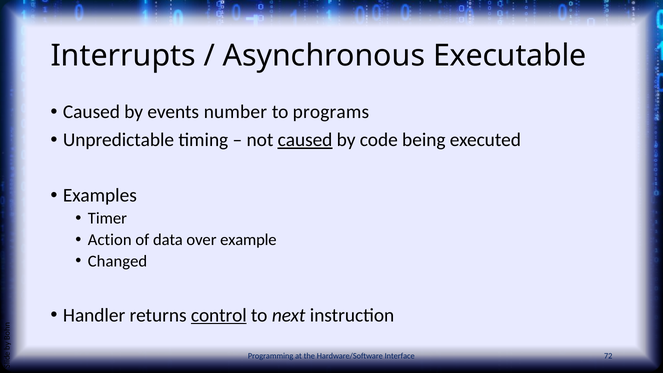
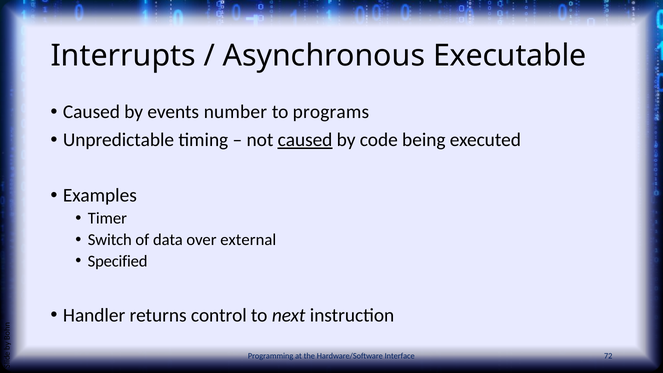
Action: Action -> Switch
example: example -> external
Changed: Changed -> Specified
control underline: present -> none
